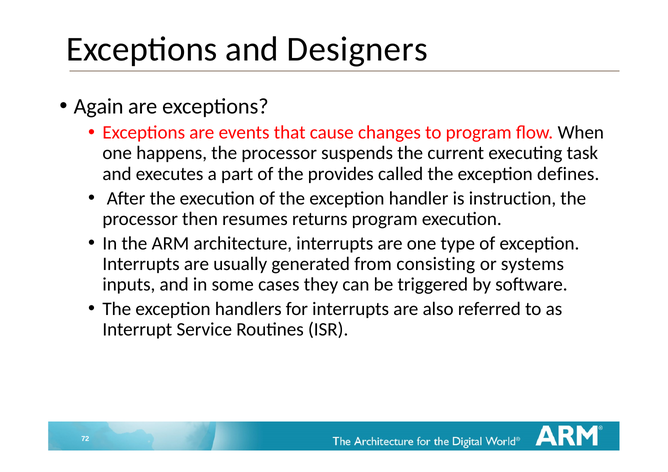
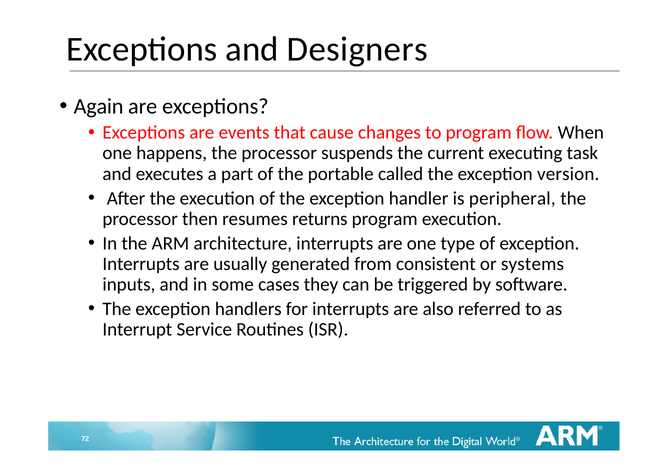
provides: provides -> portable
defines: defines -> version
instruction: instruction -> peripheral
consisting: consisting -> consistent
